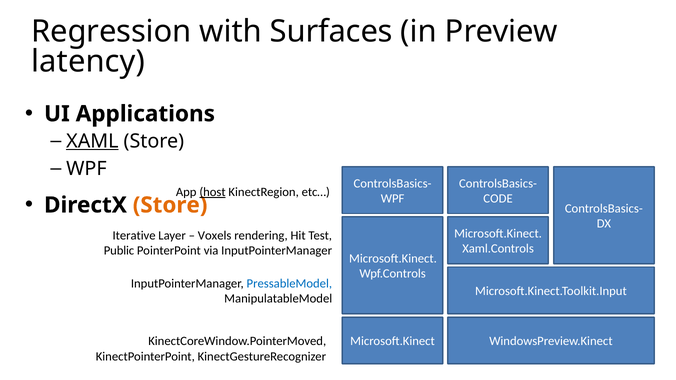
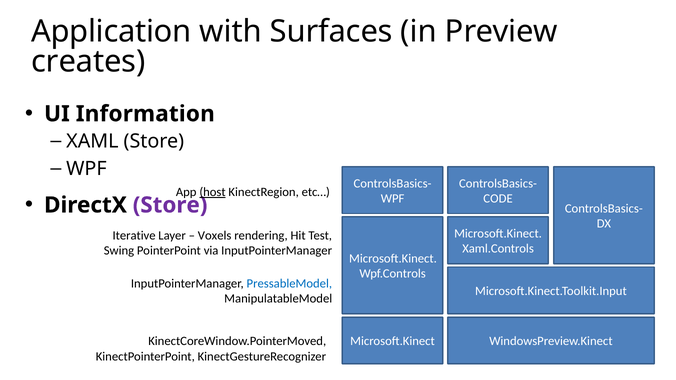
Regression: Regression -> Application
latency: latency -> creates
Applications: Applications -> Information
XAML underline: present -> none
Store at (170, 205) colour: orange -> purple
Public: Public -> Swing
